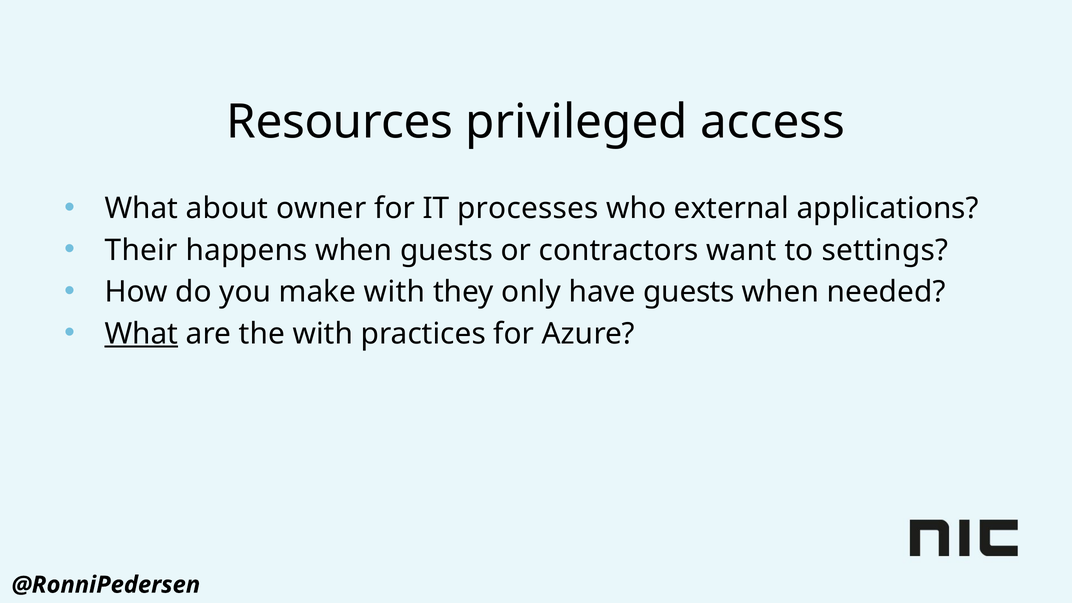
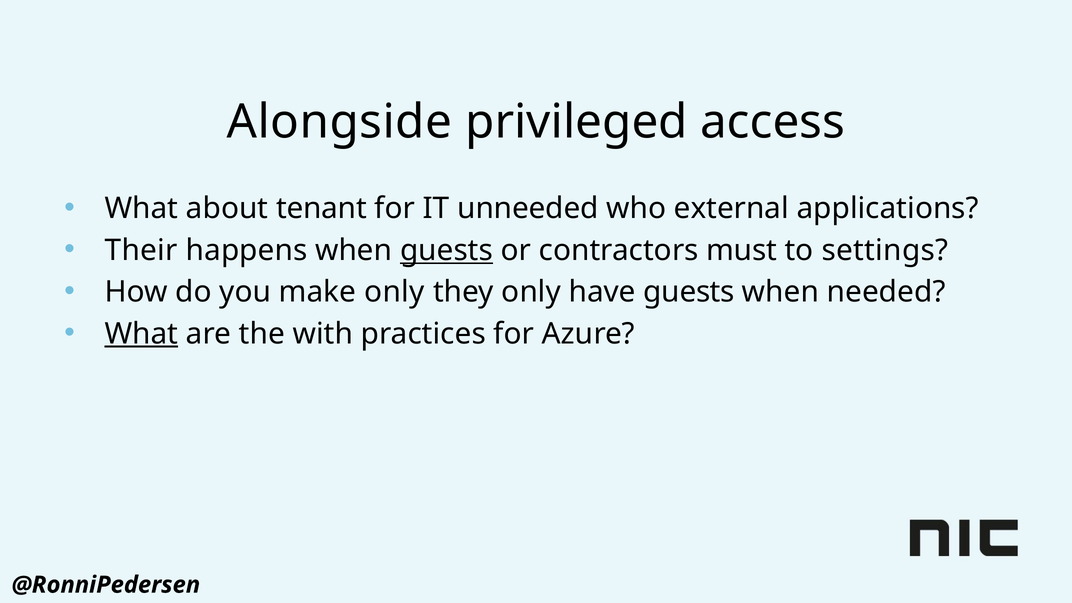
Resources: Resources -> Alongside
owner: owner -> tenant
processes: processes -> unneeded
guests at (446, 250) underline: none -> present
want: want -> must
make with: with -> only
